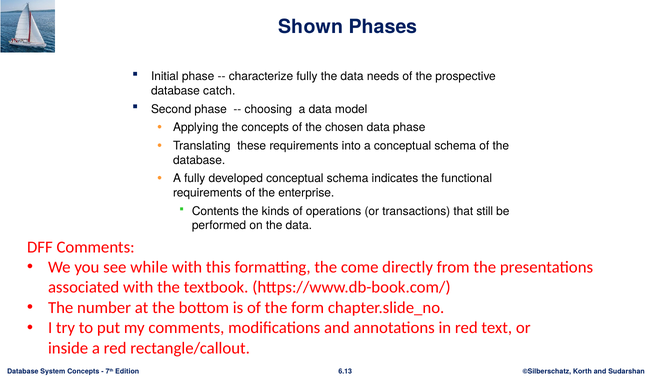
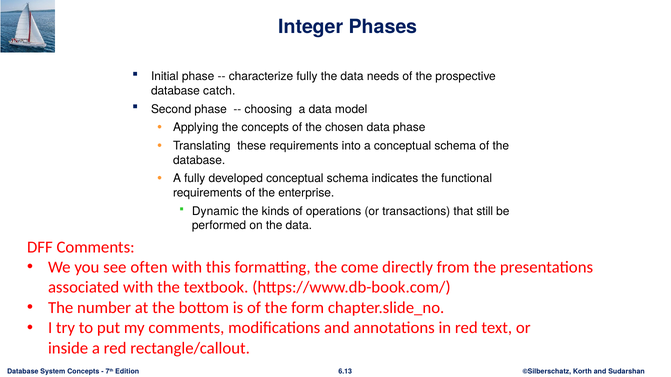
Shown: Shown -> Integer
Contents: Contents -> Dynamic
while: while -> often
